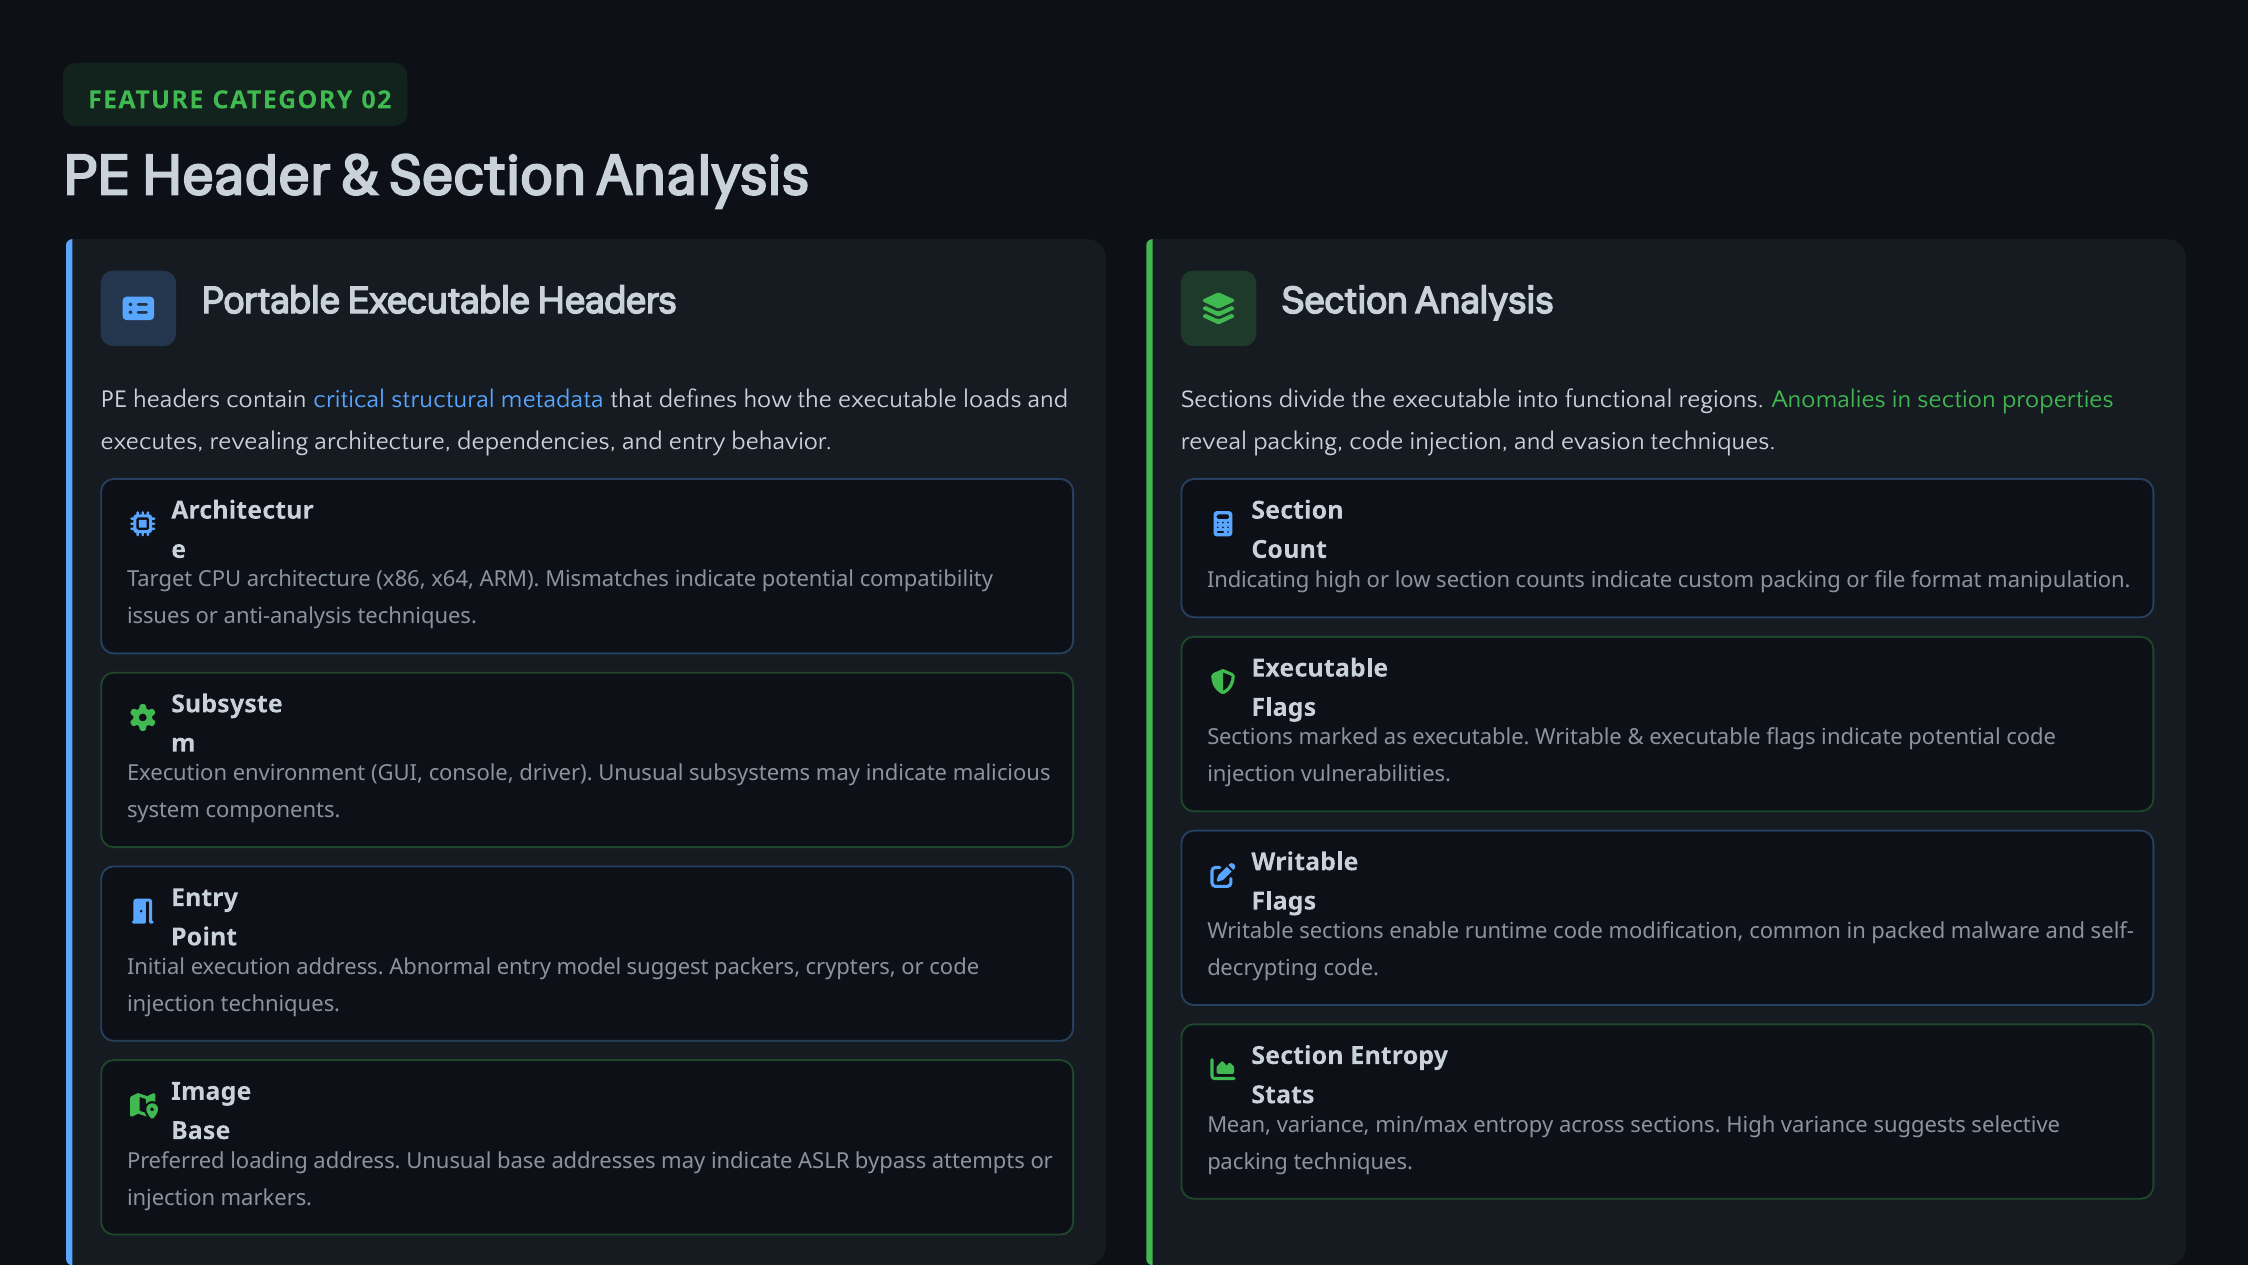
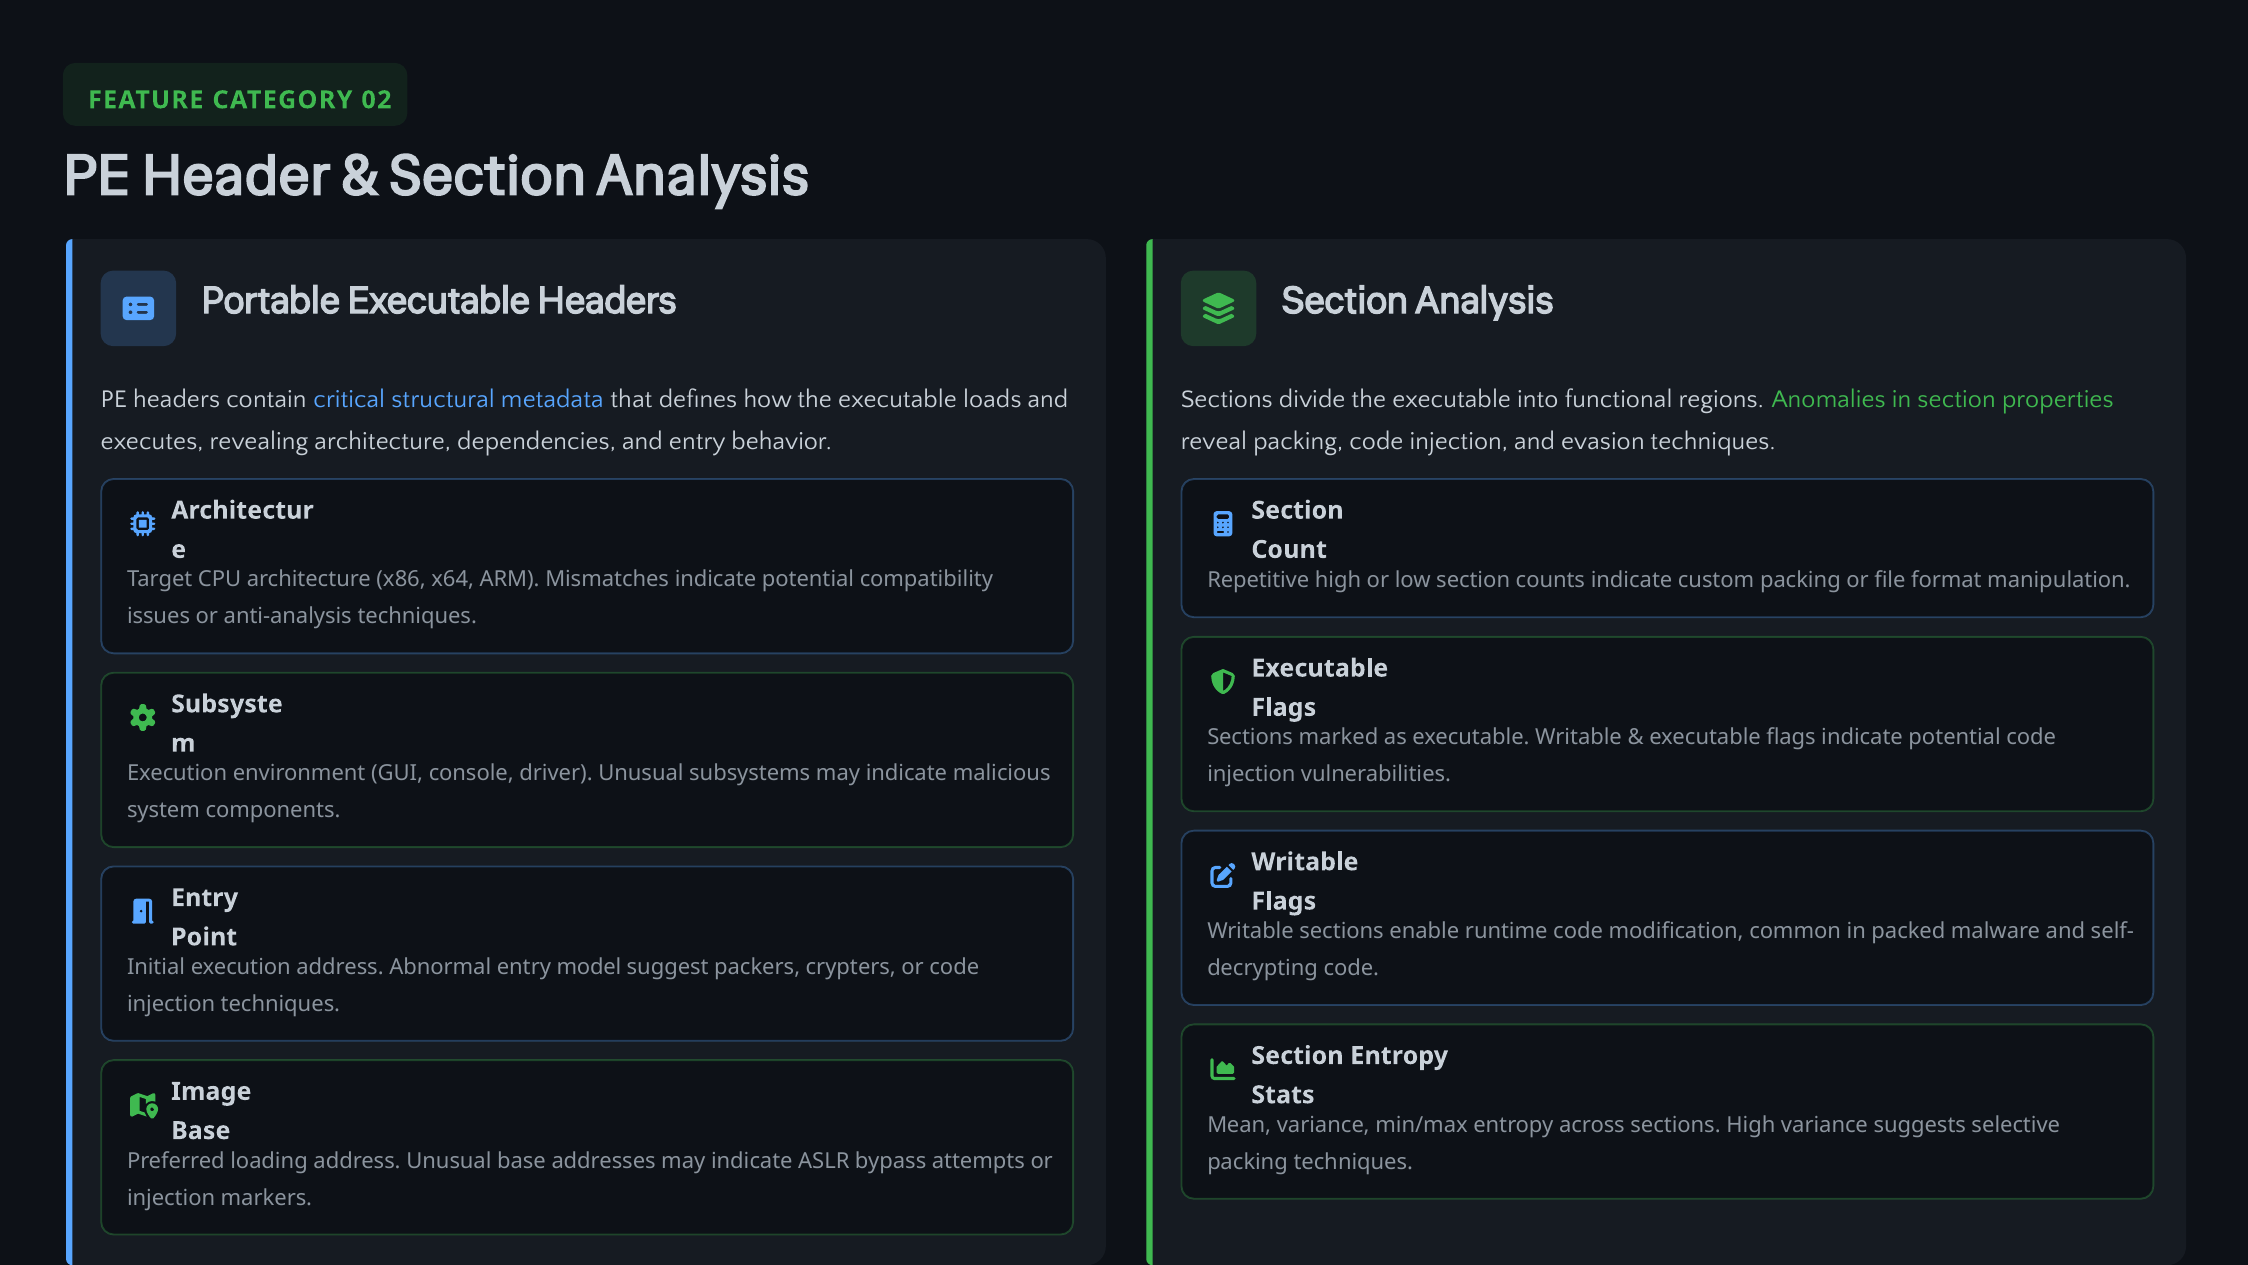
Indicating: Indicating -> Repetitive
